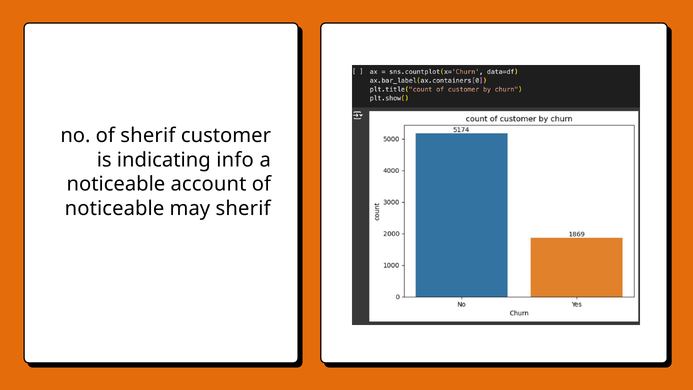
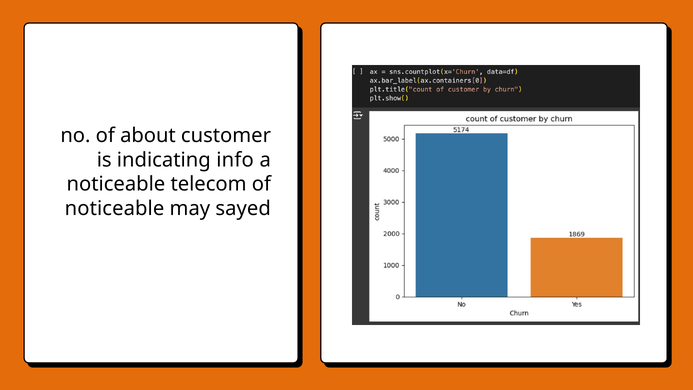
of sherif: sherif -> about
account: account -> telecom
may sherif: sherif -> sayed
